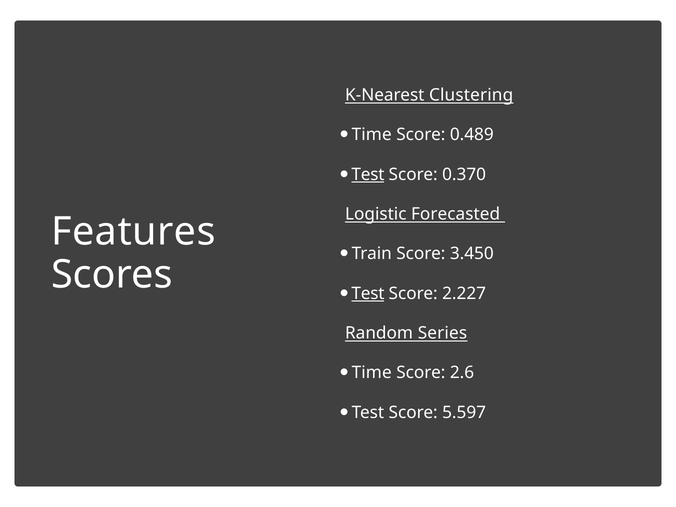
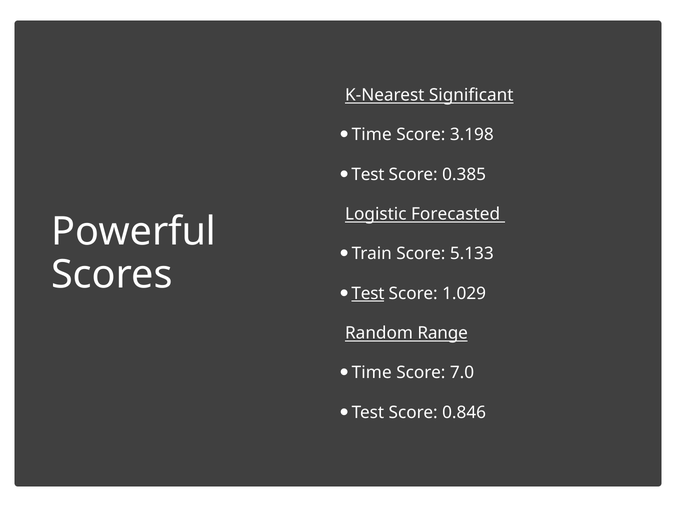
Clustering: Clustering -> Significant
0.489: 0.489 -> 3.198
Test at (368, 174) underline: present -> none
0.370: 0.370 -> 0.385
Features: Features -> Powerful
3.450: 3.450 -> 5.133
2.227: 2.227 -> 1.029
Series: Series -> Range
2.6: 2.6 -> 7.0
5.597: 5.597 -> 0.846
